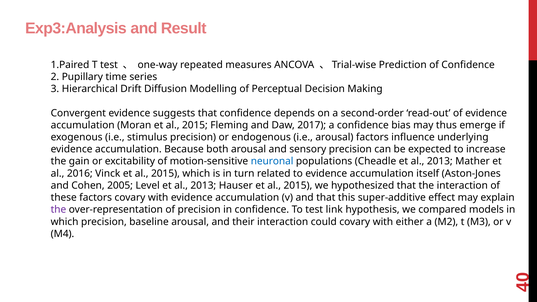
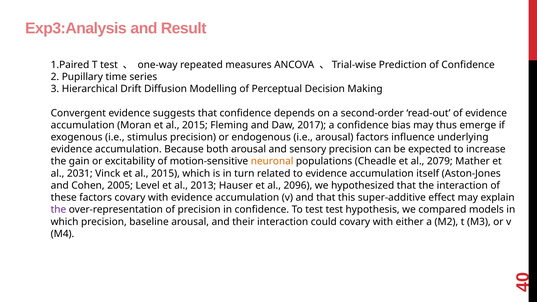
neuronal colour: blue -> orange
Cheadle et al 2013: 2013 -> 2079
2016: 2016 -> 2031
Hauser et al 2015: 2015 -> 2096
test link: link -> test
